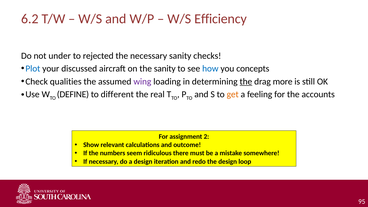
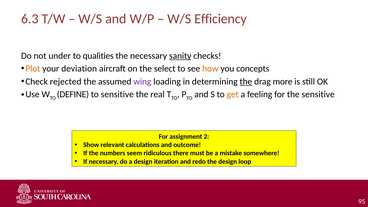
6.2: 6.2 -> 6.3
rejected: rejected -> qualities
sanity at (180, 56) underline: none -> present
Plot colour: blue -> orange
discussed: discussed -> deviation
the sanity: sanity -> select
how colour: blue -> orange
qualities: qualities -> rejected
to different: different -> sensitive
the accounts: accounts -> sensitive
